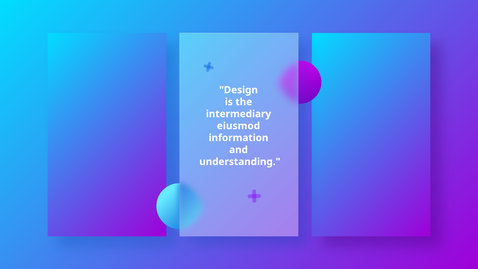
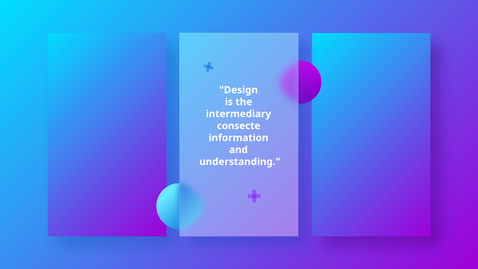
eiusmod: eiusmod -> consecte
